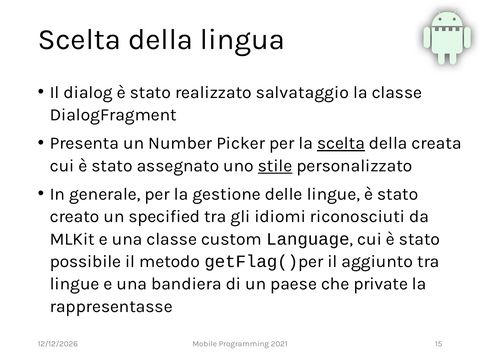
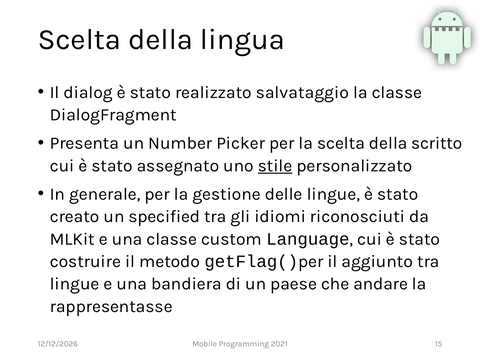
scelta at (341, 143) underline: present -> none
creata: creata -> scritto
possibile: possibile -> costruire
private: private -> andare
